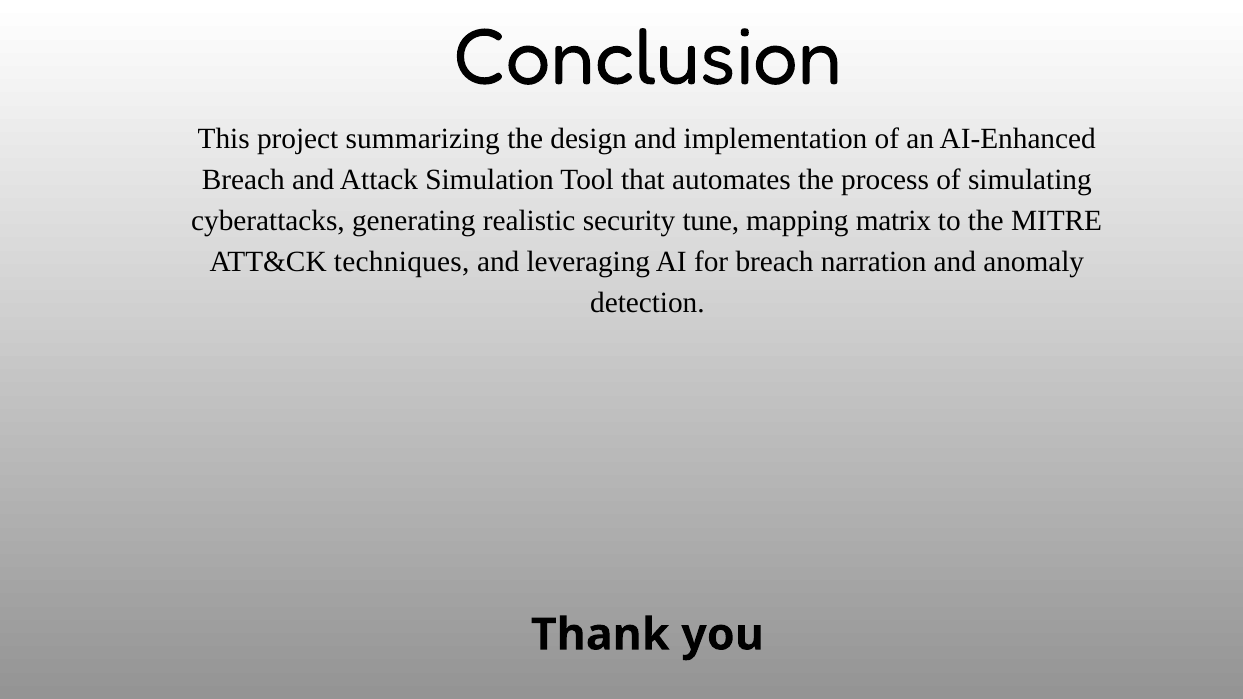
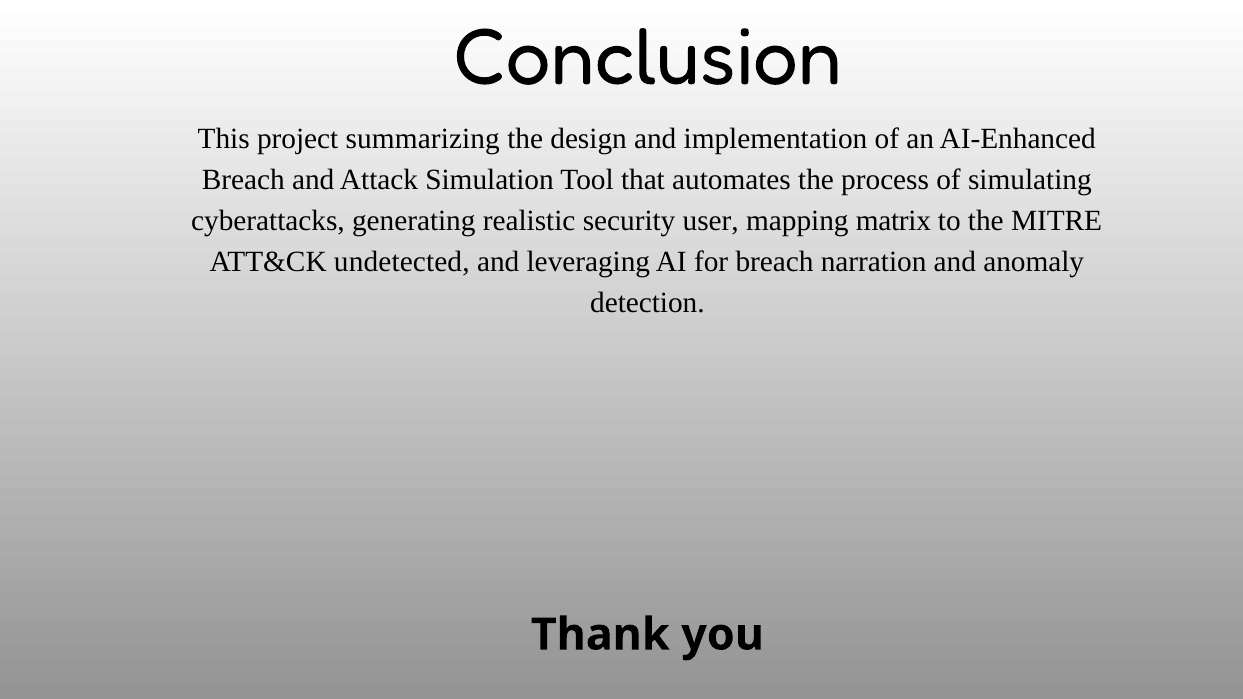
tune: tune -> user
techniques: techniques -> undetected
